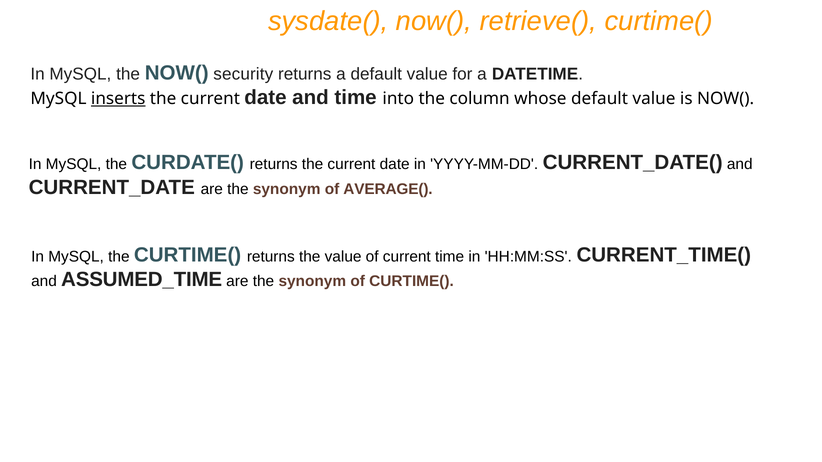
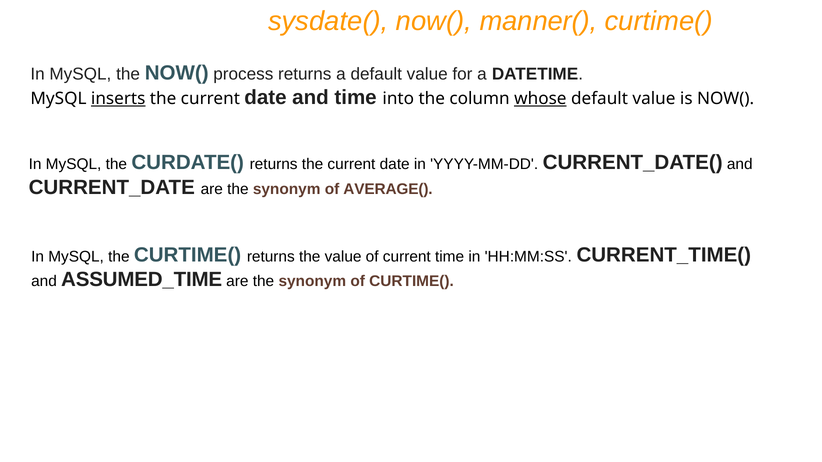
retrieve(: retrieve( -> manner(
security: security -> process
whose underline: none -> present
